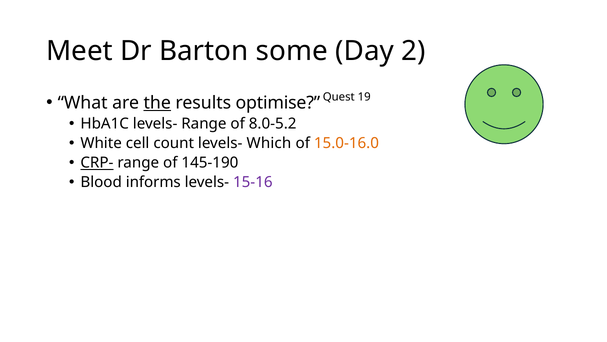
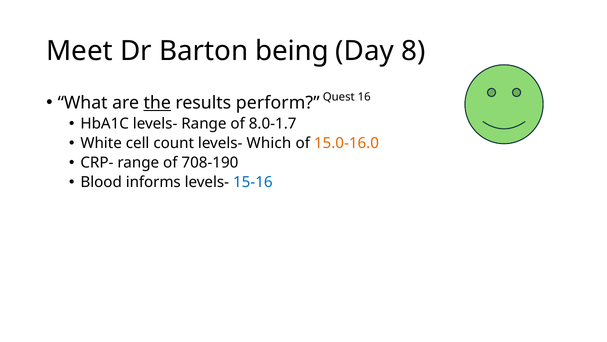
some: some -> being
2: 2 -> 8
19: 19 -> 16
optimise: optimise -> perform
8.0-5.2: 8.0-5.2 -> 8.0-1.7
CRP- underline: present -> none
145-190: 145-190 -> 708-190
15-16 colour: purple -> blue
